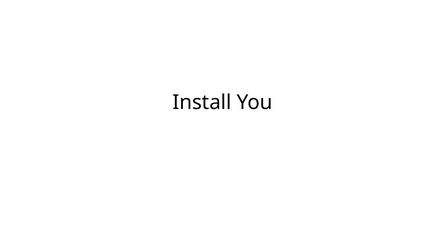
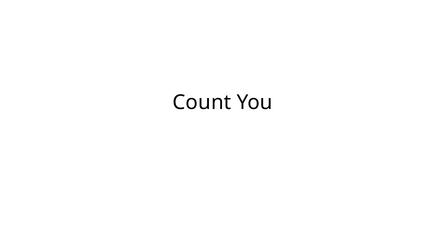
Install: Install -> Count
